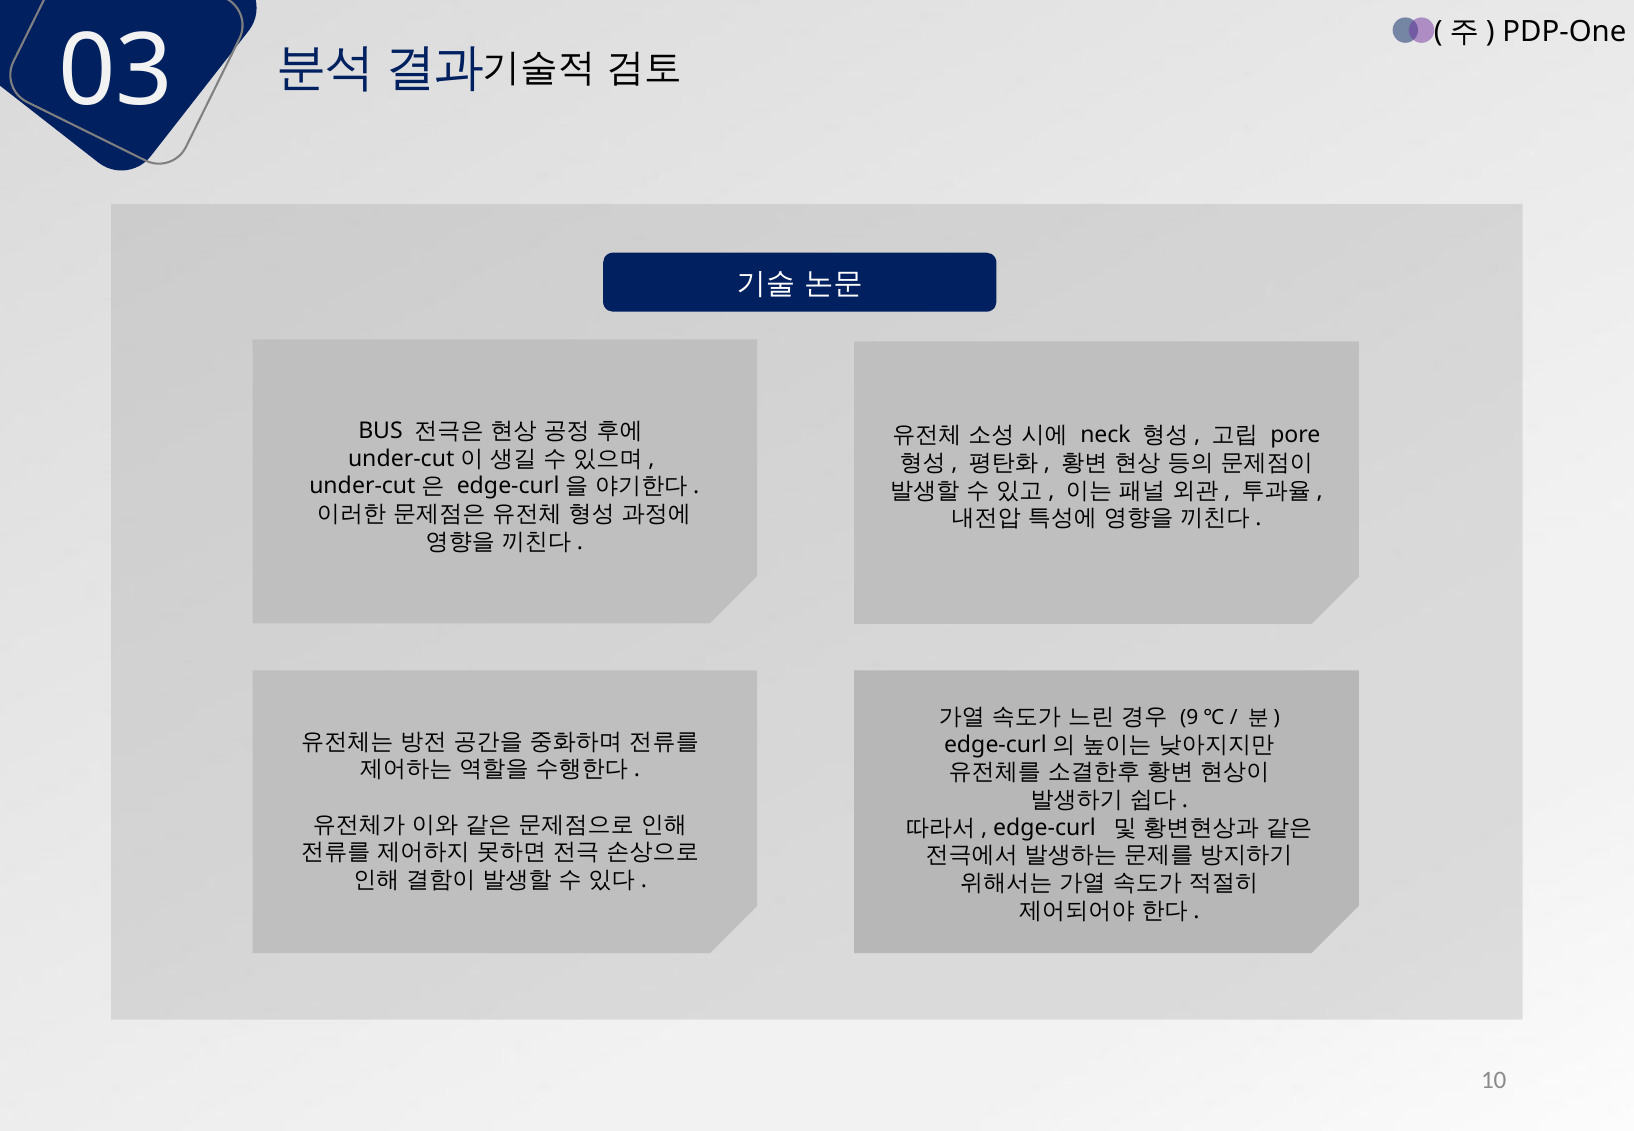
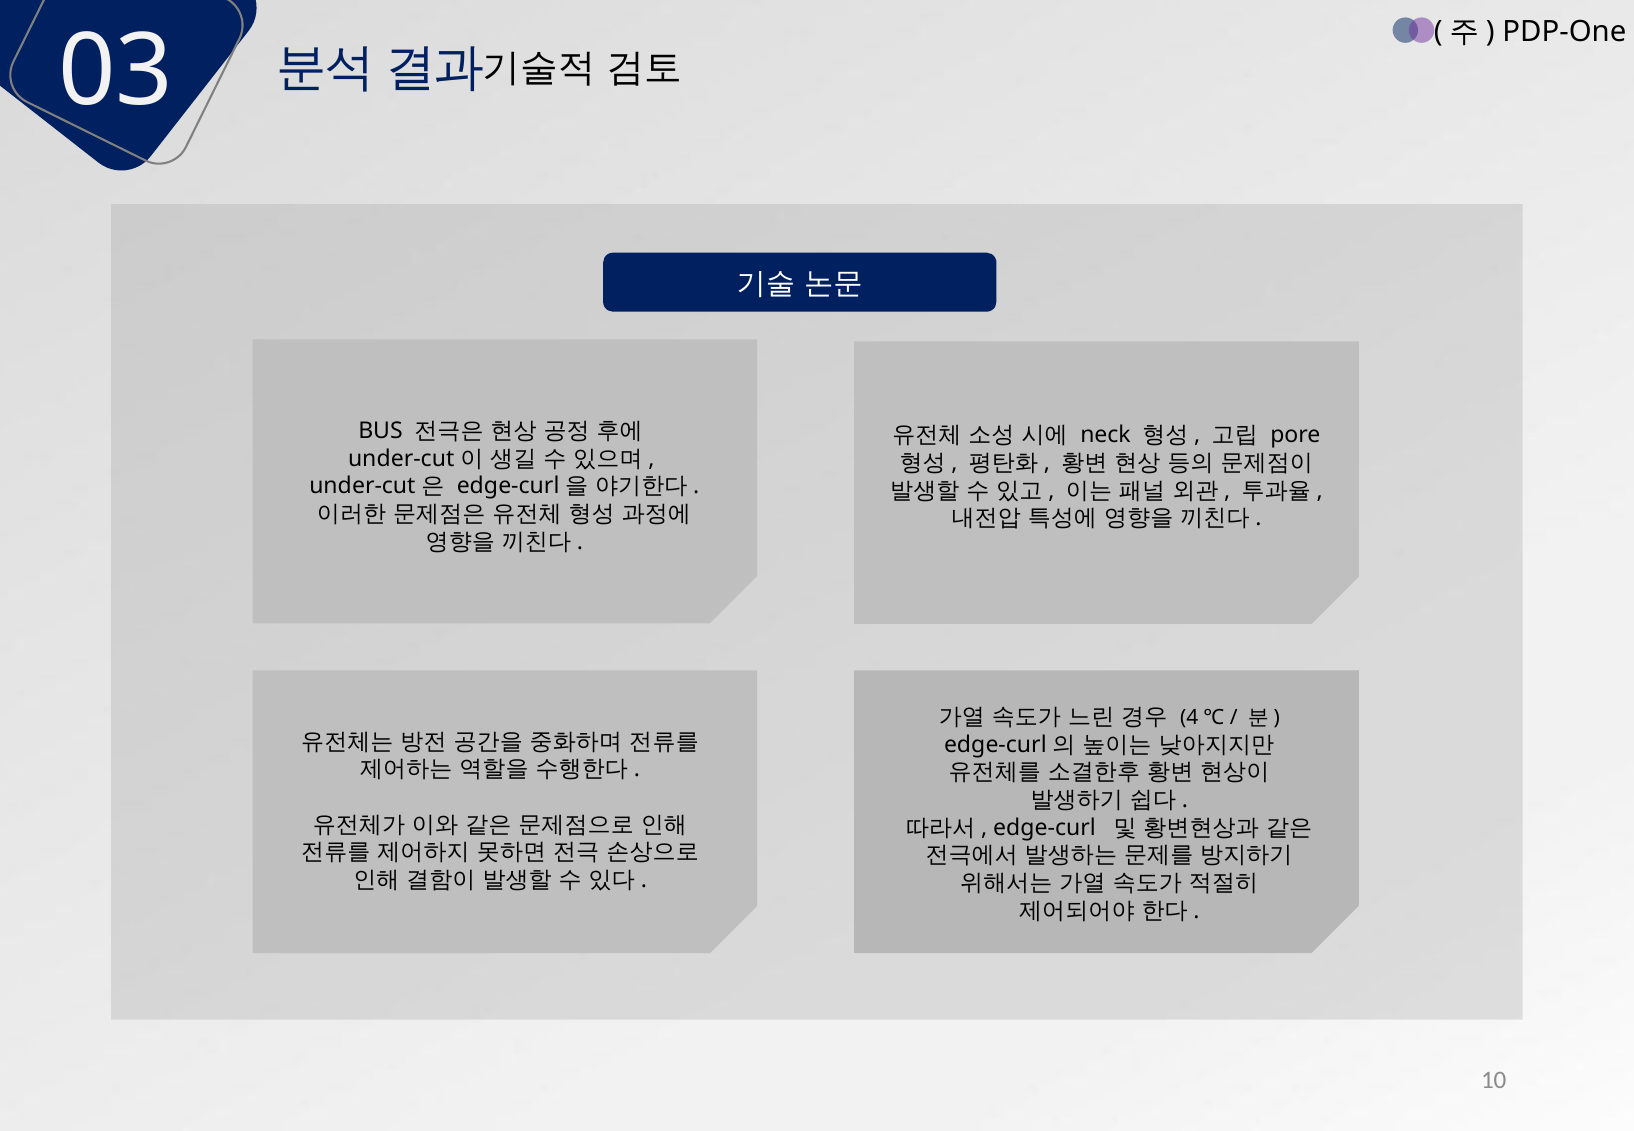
9: 9 -> 4
